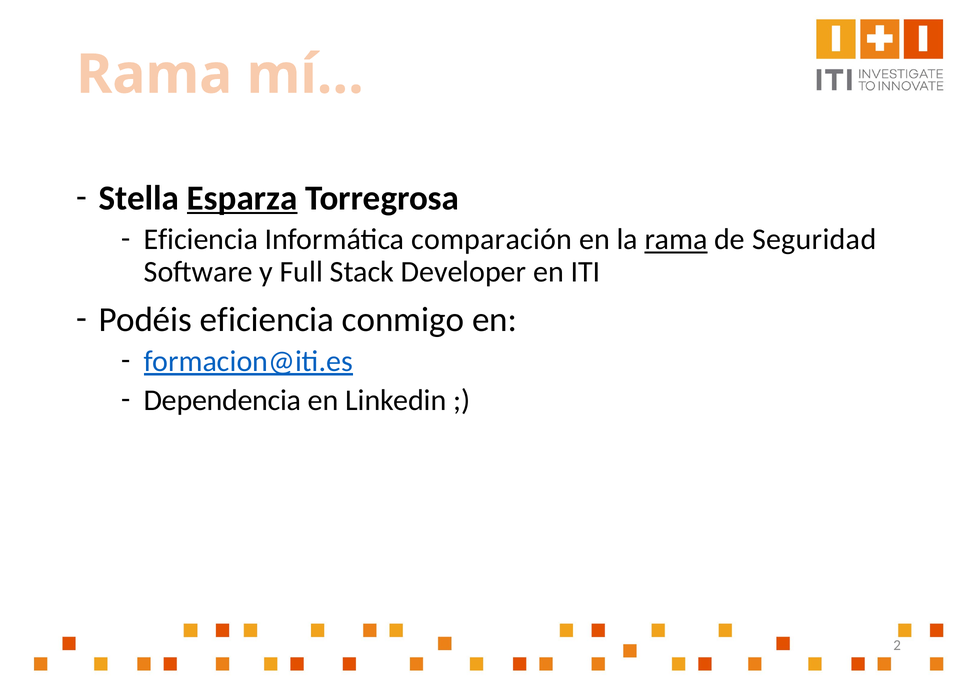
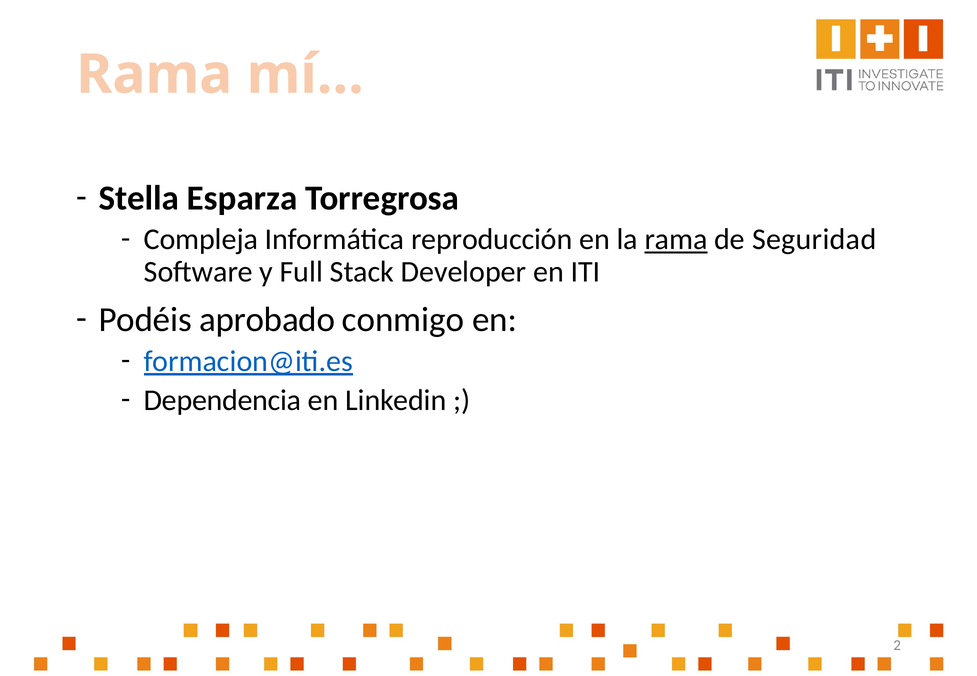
Esparza underline: present -> none
Eficiencia at (201, 240): Eficiencia -> Compleja
comparación: comparación -> reproducción
Podéis eficiencia: eficiencia -> aprobado
